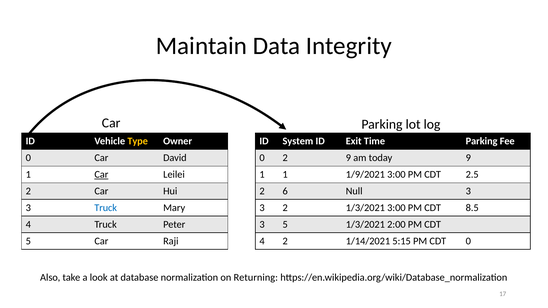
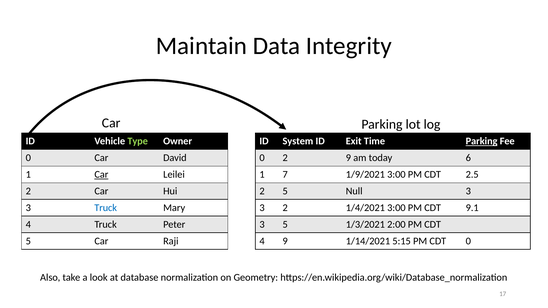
Type colour: yellow -> light green
Parking at (482, 141) underline: none -> present
today 9: 9 -> 6
1 1: 1 -> 7
2 6: 6 -> 5
2 1/3/2021: 1/3/2021 -> 1/4/2021
8.5: 8.5 -> 9.1
4 2: 2 -> 9
Returning: Returning -> Geometry
